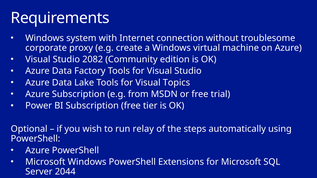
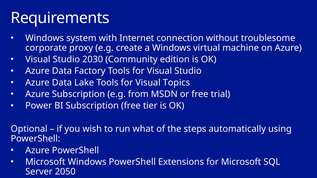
2082: 2082 -> 2030
relay: relay -> what
2044: 2044 -> 2050
